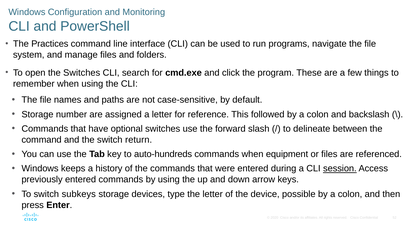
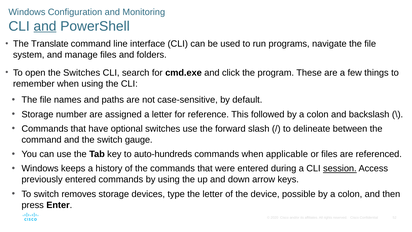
and at (45, 26) underline: none -> present
Practices: Practices -> Translate
return: return -> gauge
equipment: equipment -> applicable
subkeys: subkeys -> removes
